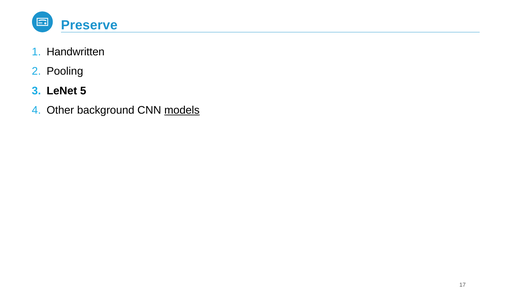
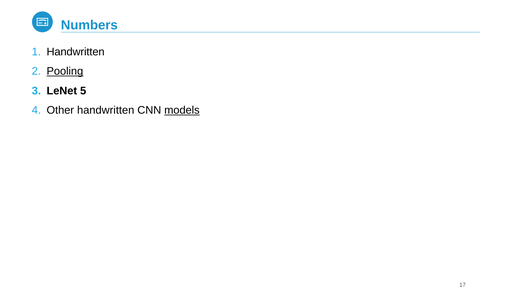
Preserve: Preserve -> Numbers
Pooling underline: none -> present
Other background: background -> handwritten
